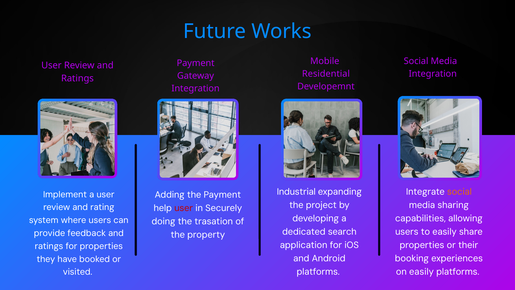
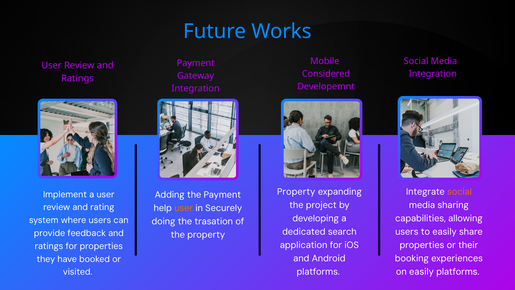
Residential: Residential -> Considered
Industrial at (296, 192): Industrial -> Property
user at (184, 208) colour: red -> orange
